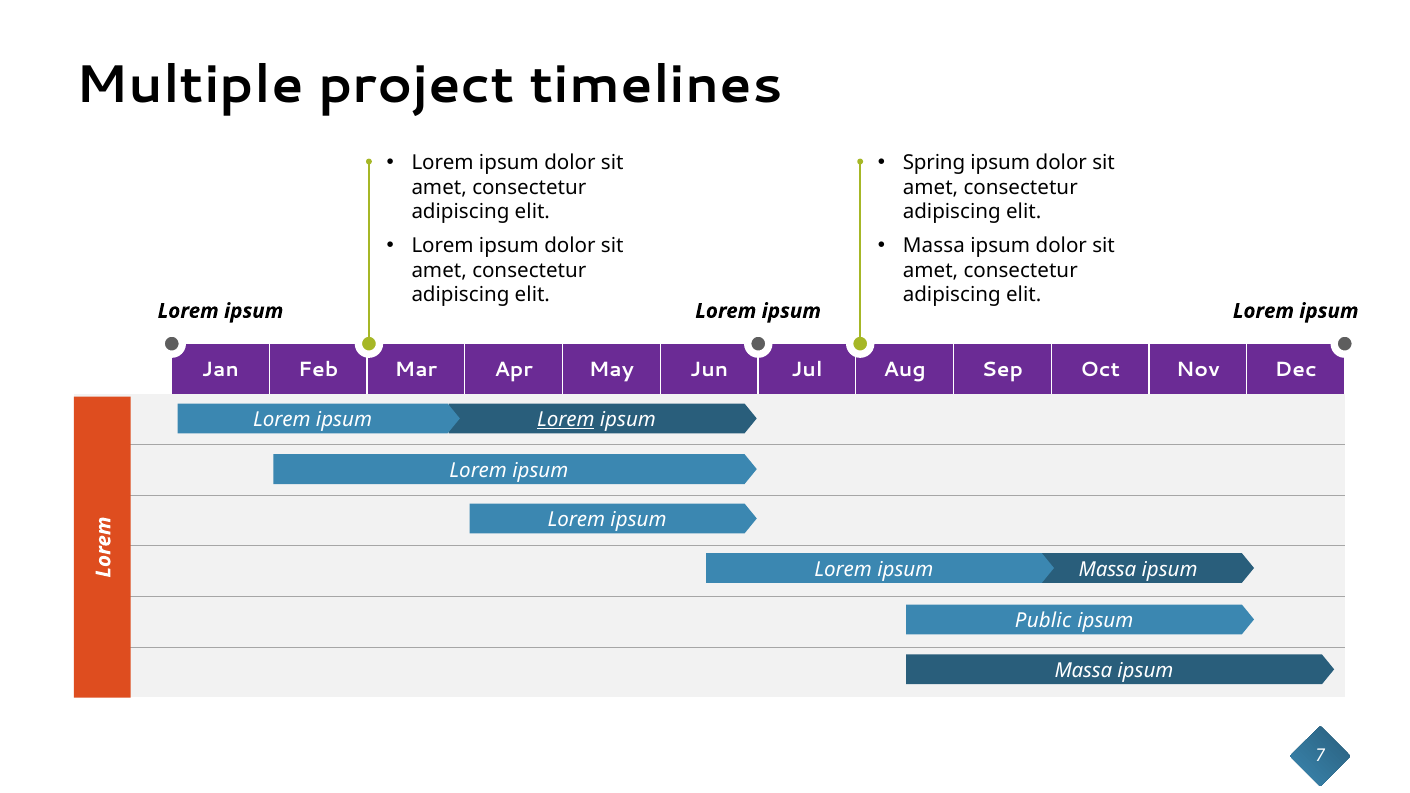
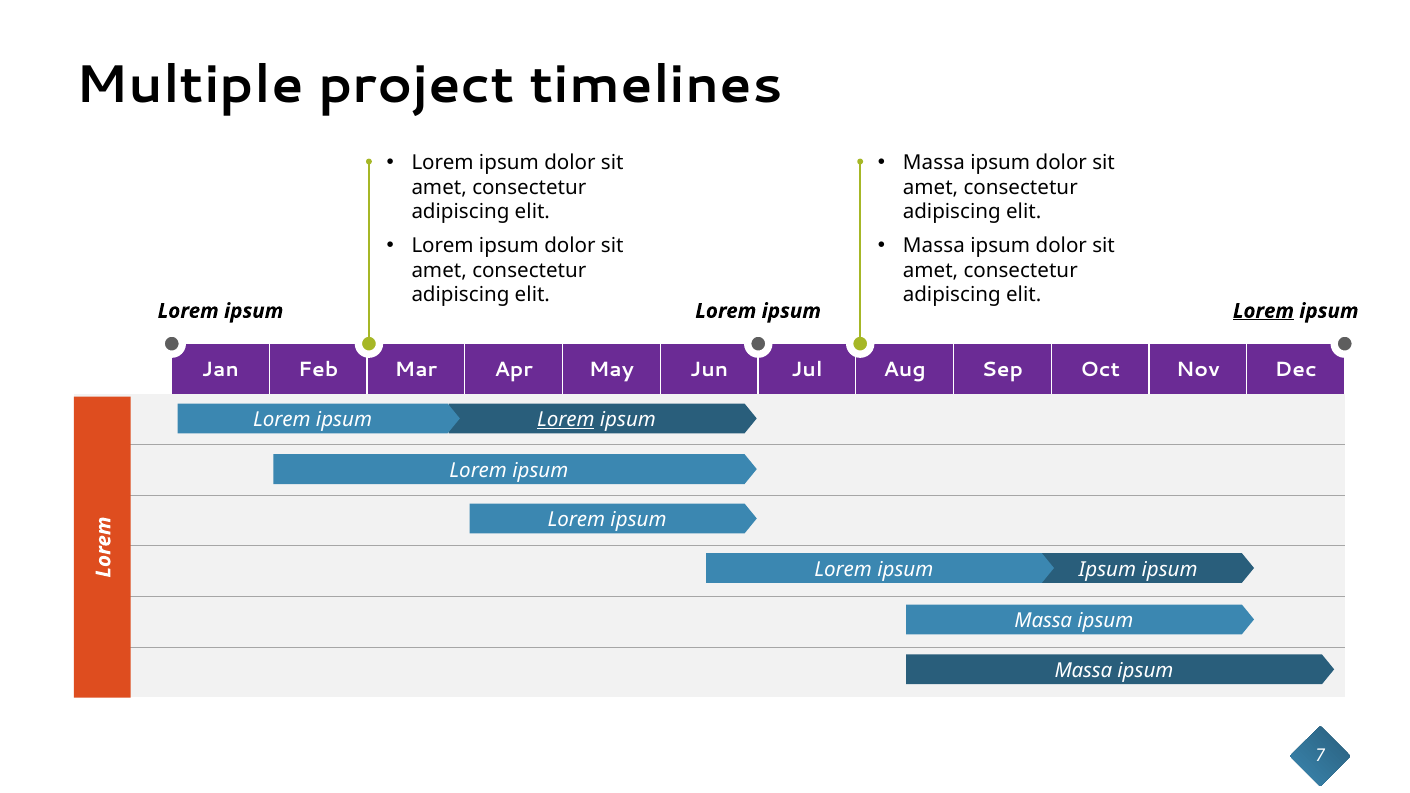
Spring at (934, 163): Spring -> Massa
Lorem at (1263, 311) underline: none -> present
Massa at (1108, 570): Massa -> Ipsum
Public at (1043, 621): Public -> Massa
